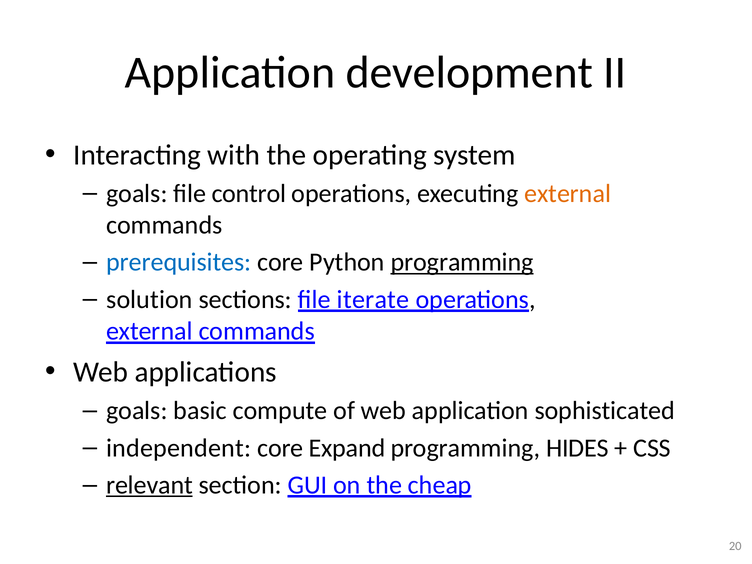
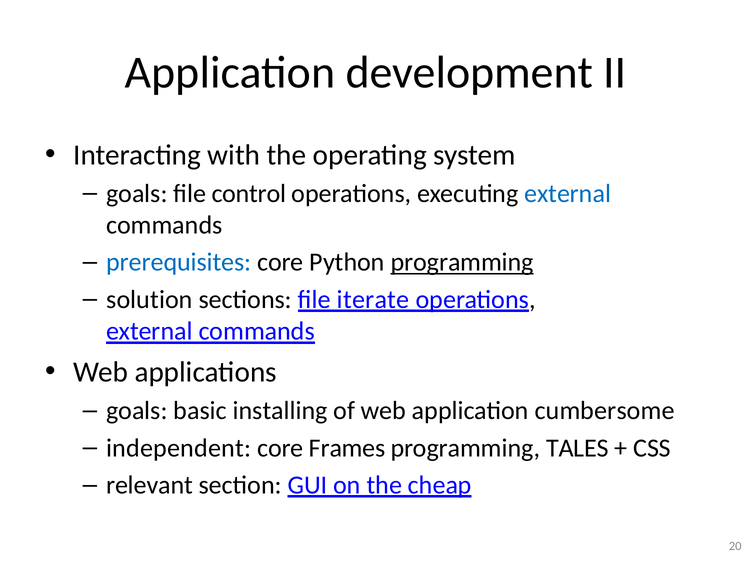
external at (568, 194) colour: orange -> blue
compute: compute -> installing
sophisticated: sophisticated -> cumbersome
Expand: Expand -> Frames
HIDES: HIDES -> TALES
relevant underline: present -> none
